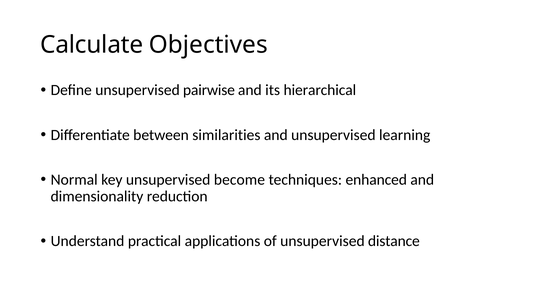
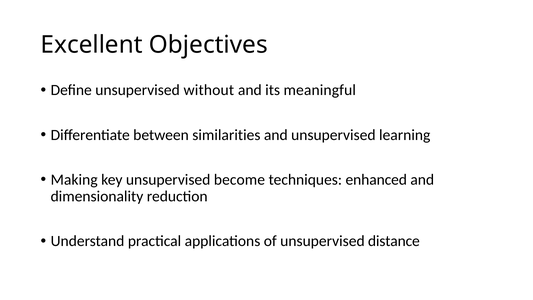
Calculate: Calculate -> Excellent
pairwise: pairwise -> without
hierarchical: hierarchical -> meaningful
Normal: Normal -> Making
